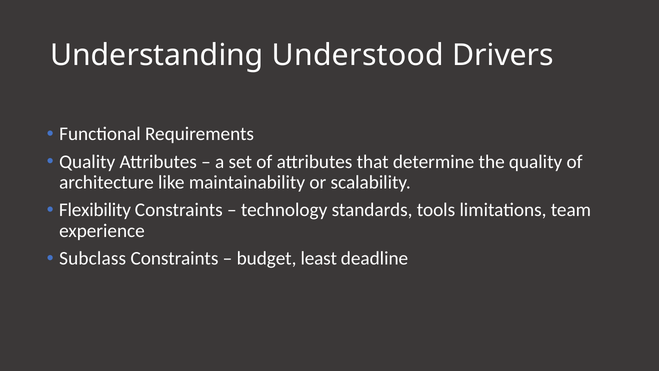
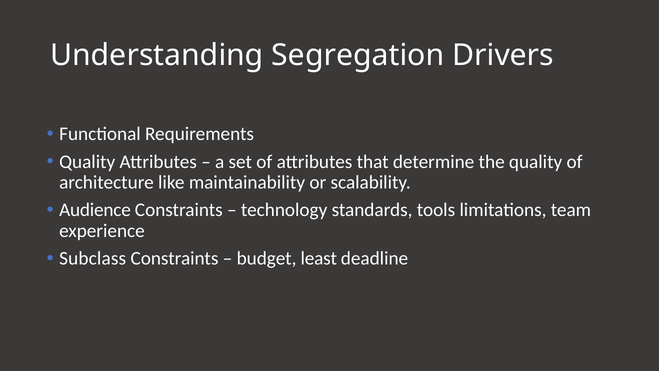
Understood: Understood -> Segregation
Flexibility: Flexibility -> Audience
